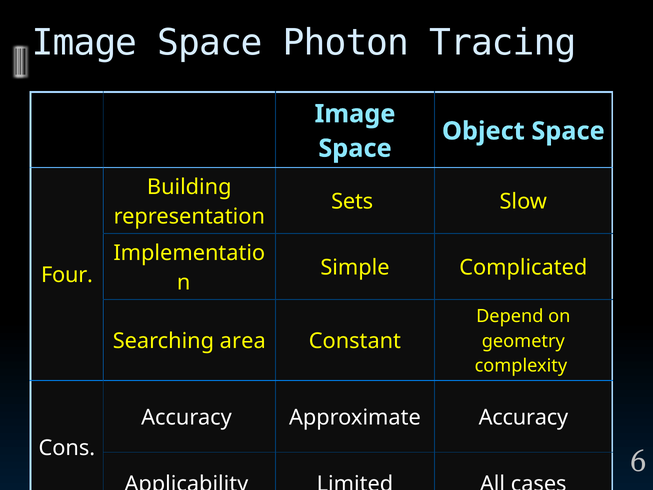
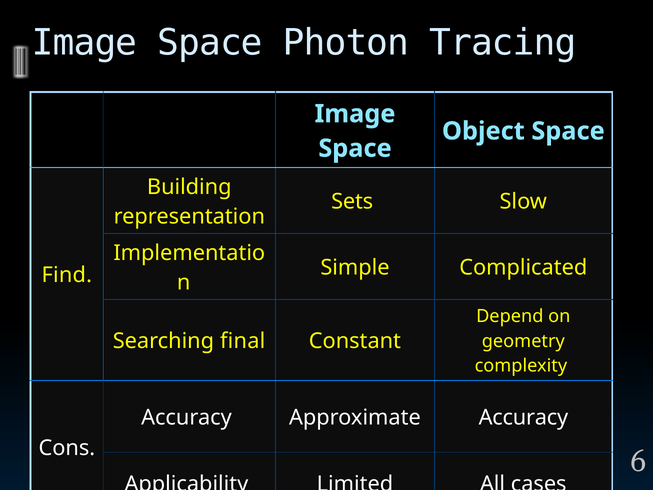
Four: Four -> Find
area: area -> final
